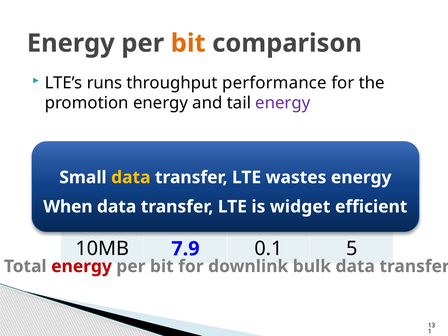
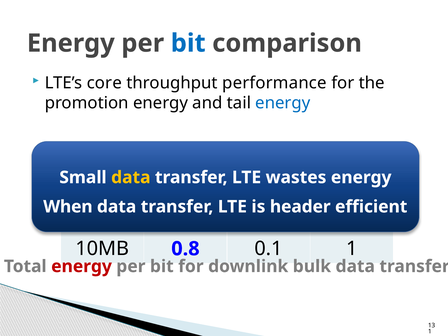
bit at (188, 43) colour: orange -> blue
runs: runs -> core
energy at (283, 103) colour: purple -> blue
widget: widget -> header
7.9: 7.9 -> 0.8
0.1 5: 5 -> 1
